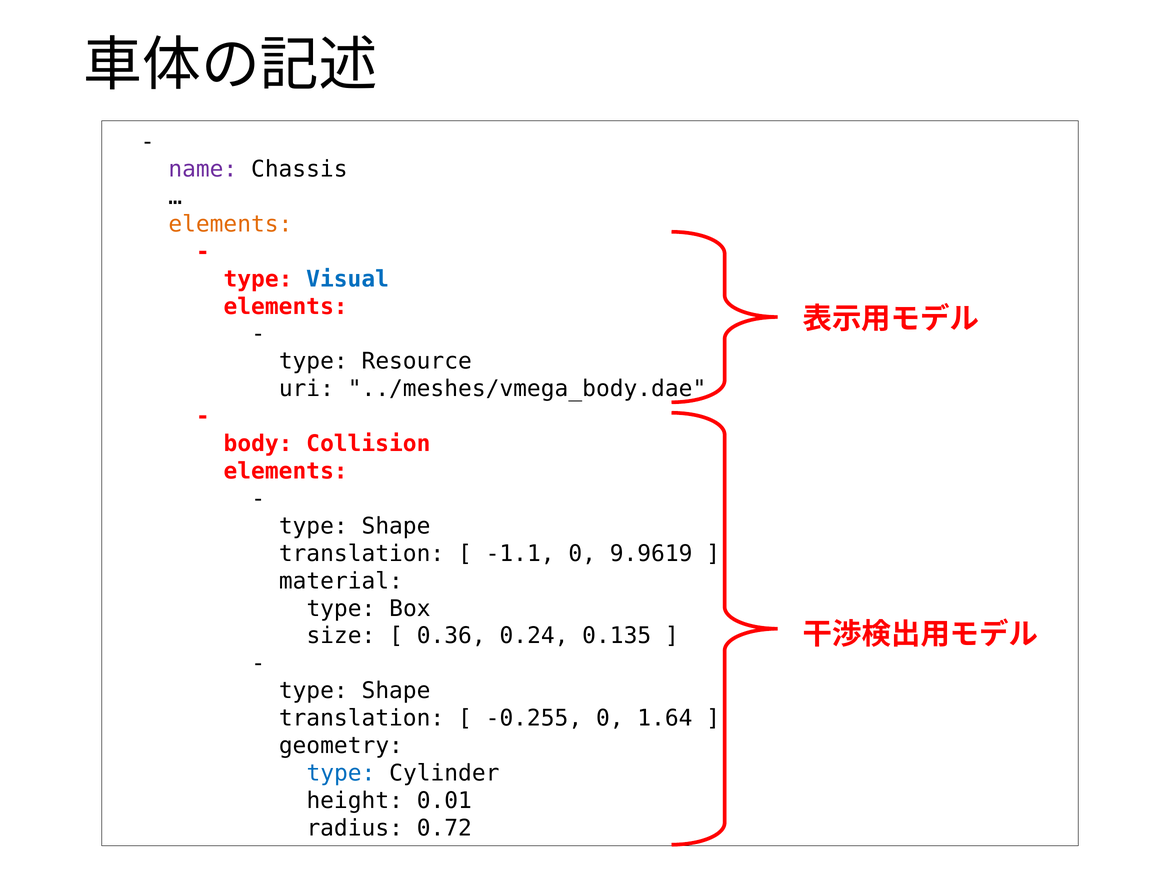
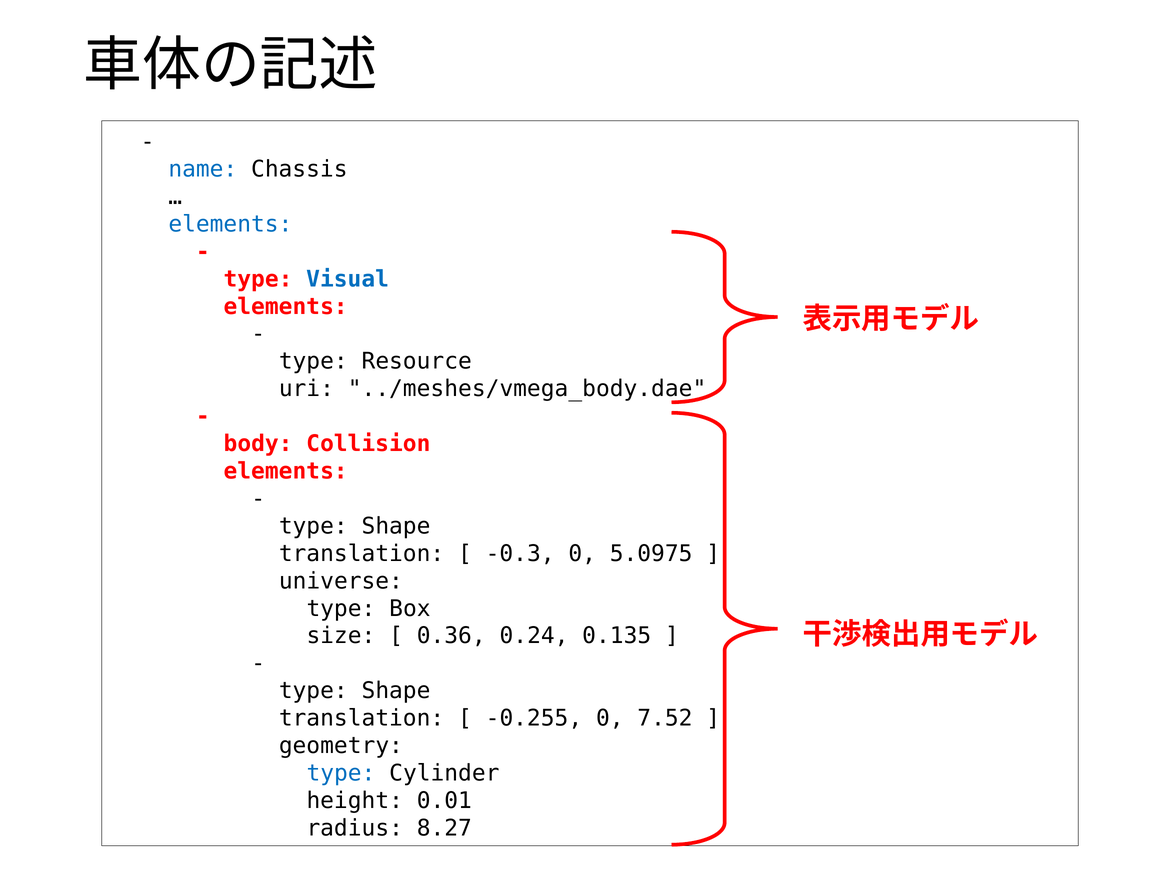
name colour: purple -> blue
elements at (230, 224) colour: orange -> blue
-1.1: -1.1 -> -0.3
9.9619: 9.9619 -> 5.0975
material: material -> universe
1.64: 1.64 -> 7.52
0.72: 0.72 -> 8.27
